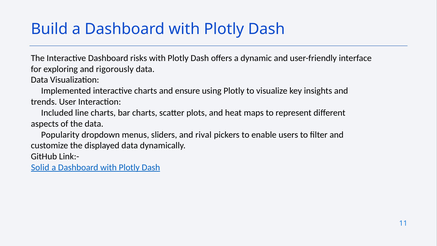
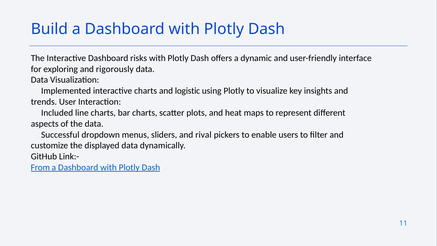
ensure: ensure -> logistic
Popularity: Popularity -> Successful
Solid: Solid -> From
